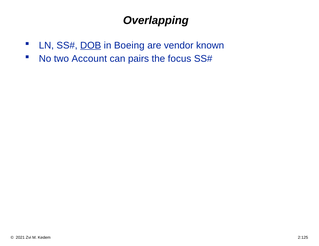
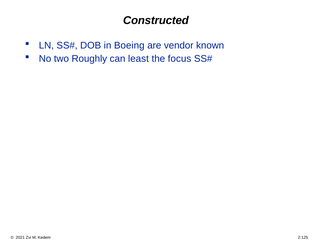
Overlapping: Overlapping -> Constructed
DOB underline: present -> none
Account: Account -> Roughly
pairs: pairs -> least
